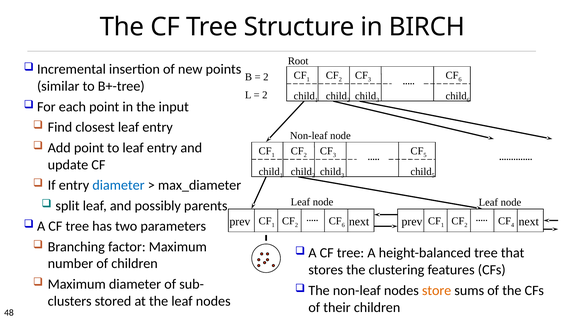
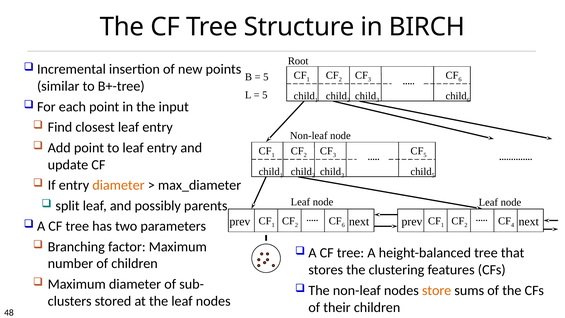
2 at (266, 77): 2 -> 5
2 at (265, 95): 2 -> 5
diameter at (118, 185) colour: blue -> orange
